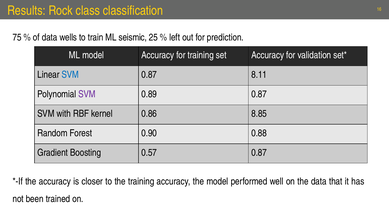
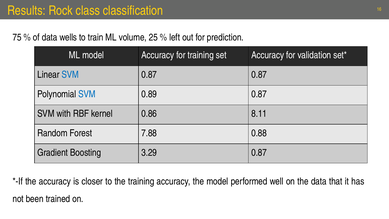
seismic: seismic -> volume
0.87 8.11: 8.11 -> 0.87
SVM at (87, 94) colour: purple -> blue
8.85: 8.85 -> 8.11
0.90: 0.90 -> 7.88
0.57: 0.57 -> 3.29
